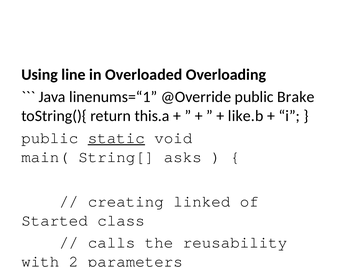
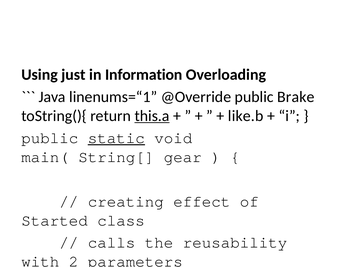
Using line: line -> just
Overloaded: Overloaded -> Information
this.a underline: none -> present
asks: asks -> gear
linked: linked -> effect
